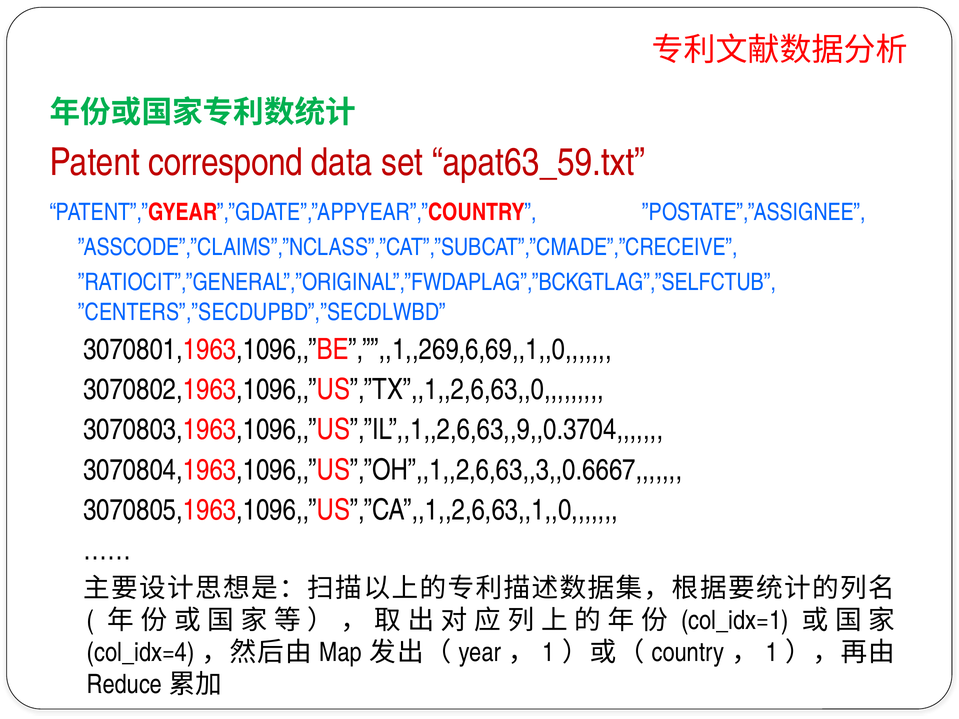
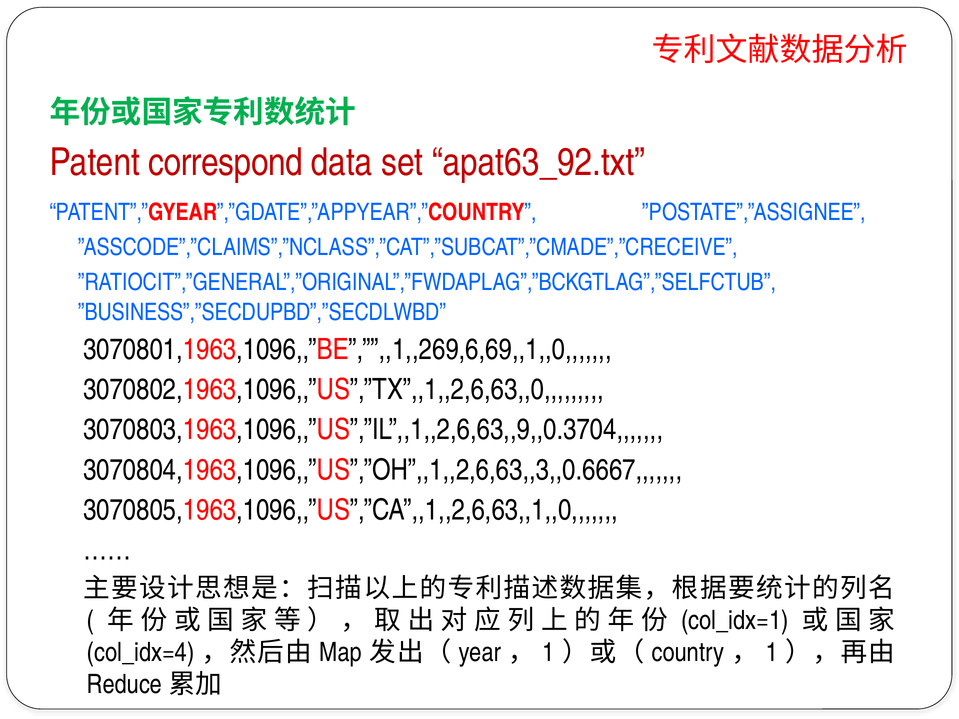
apat63_59.txt: apat63_59.txt -> apat63_92.txt
”CENTERS”,”SECDUPBD”,”SECDLWBD: ”CENTERS”,”SECDUPBD”,”SECDLWBD -> ”BUSINESS”,”SECDUPBD”,”SECDLWBD
